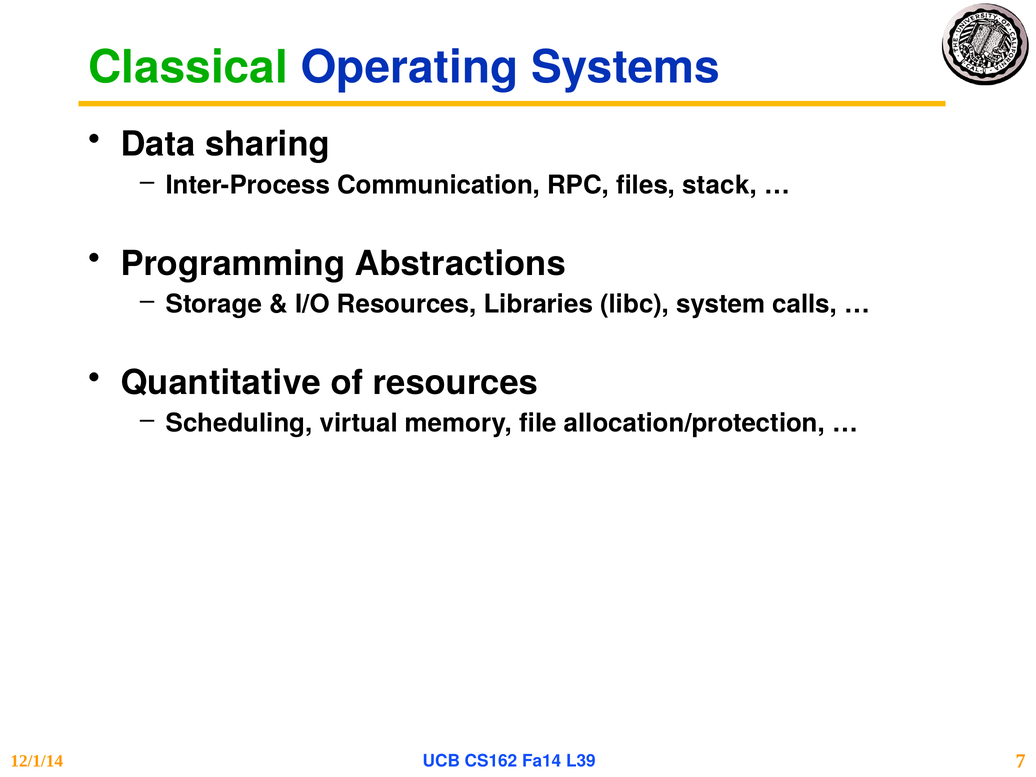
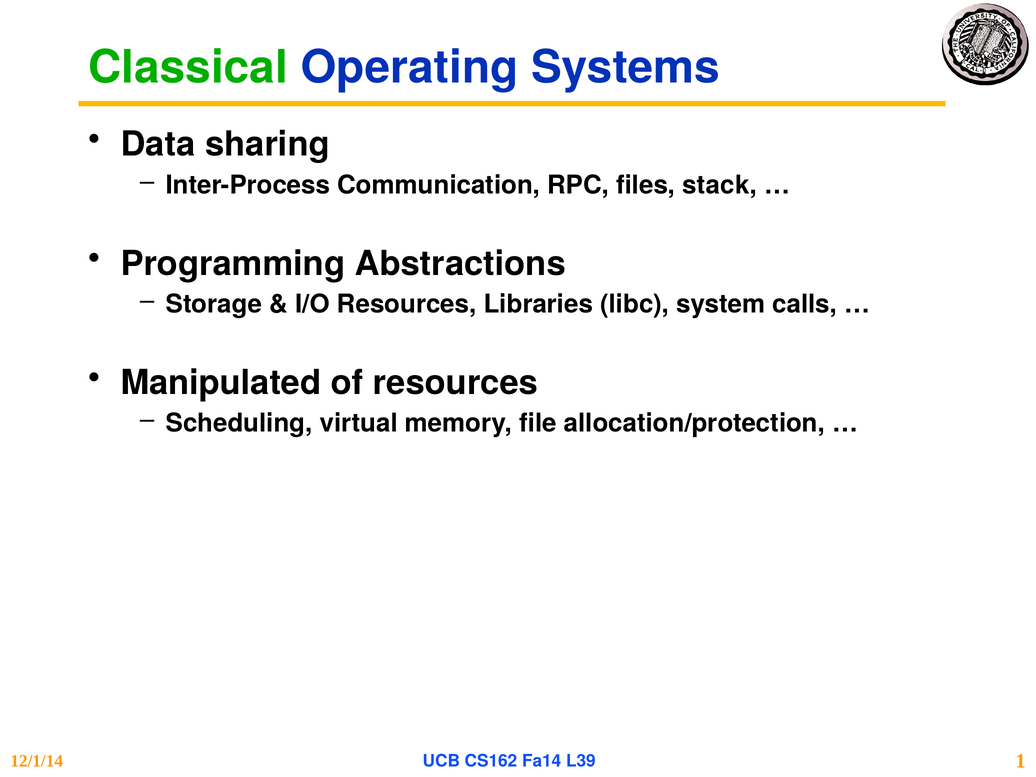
Quantitative: Quantitative -> Manipulated
7: 7 -> 1
